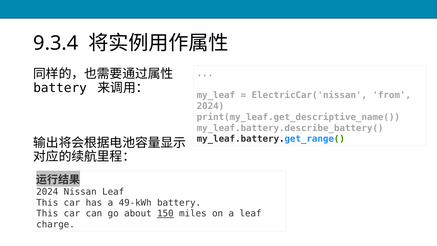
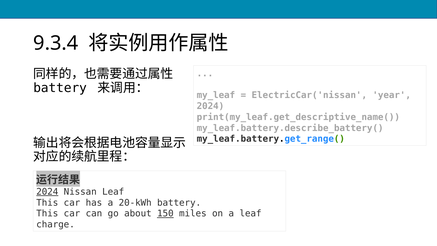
from: from -> year
2024 at (47, 192) underline: none -> present
49-kWh: 49-kWh -> 20-kWh
